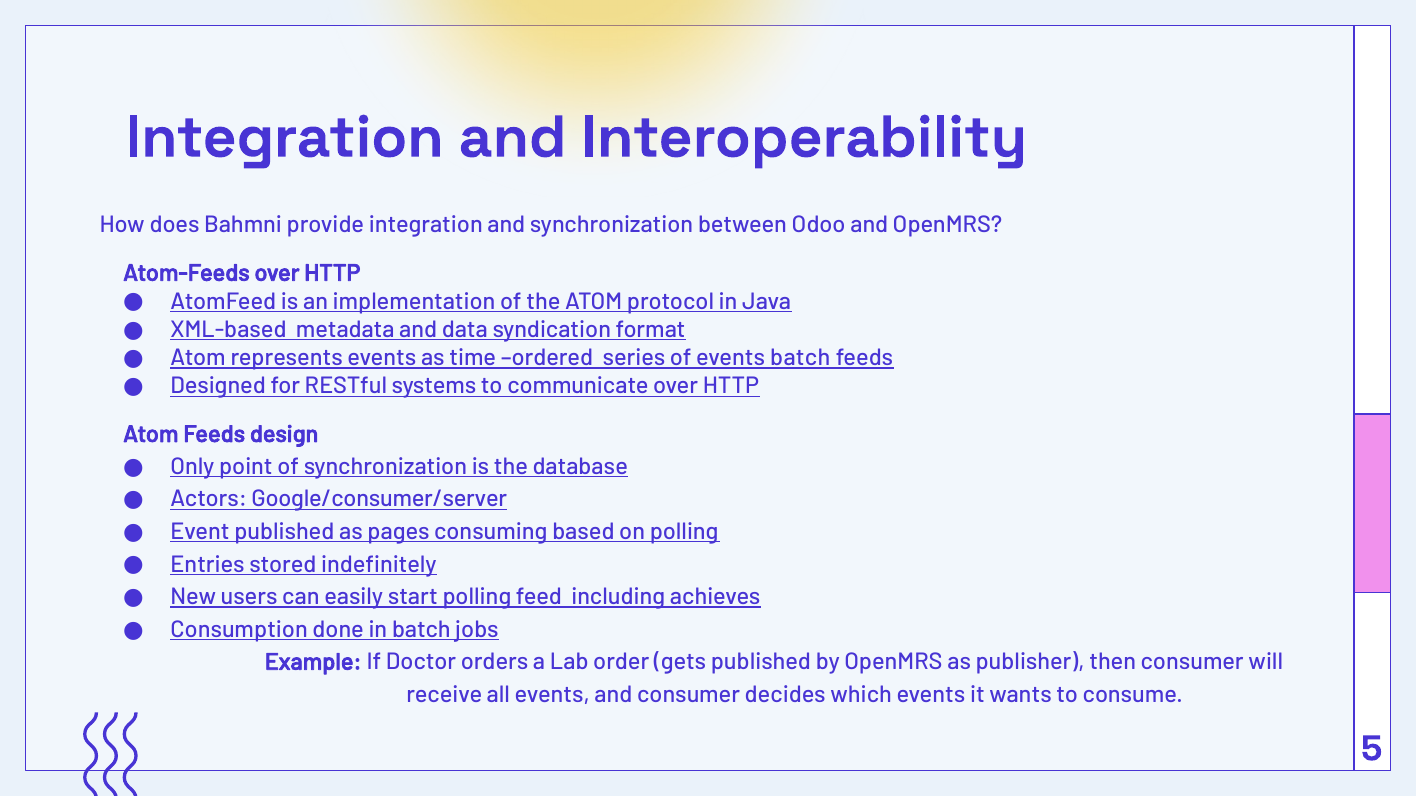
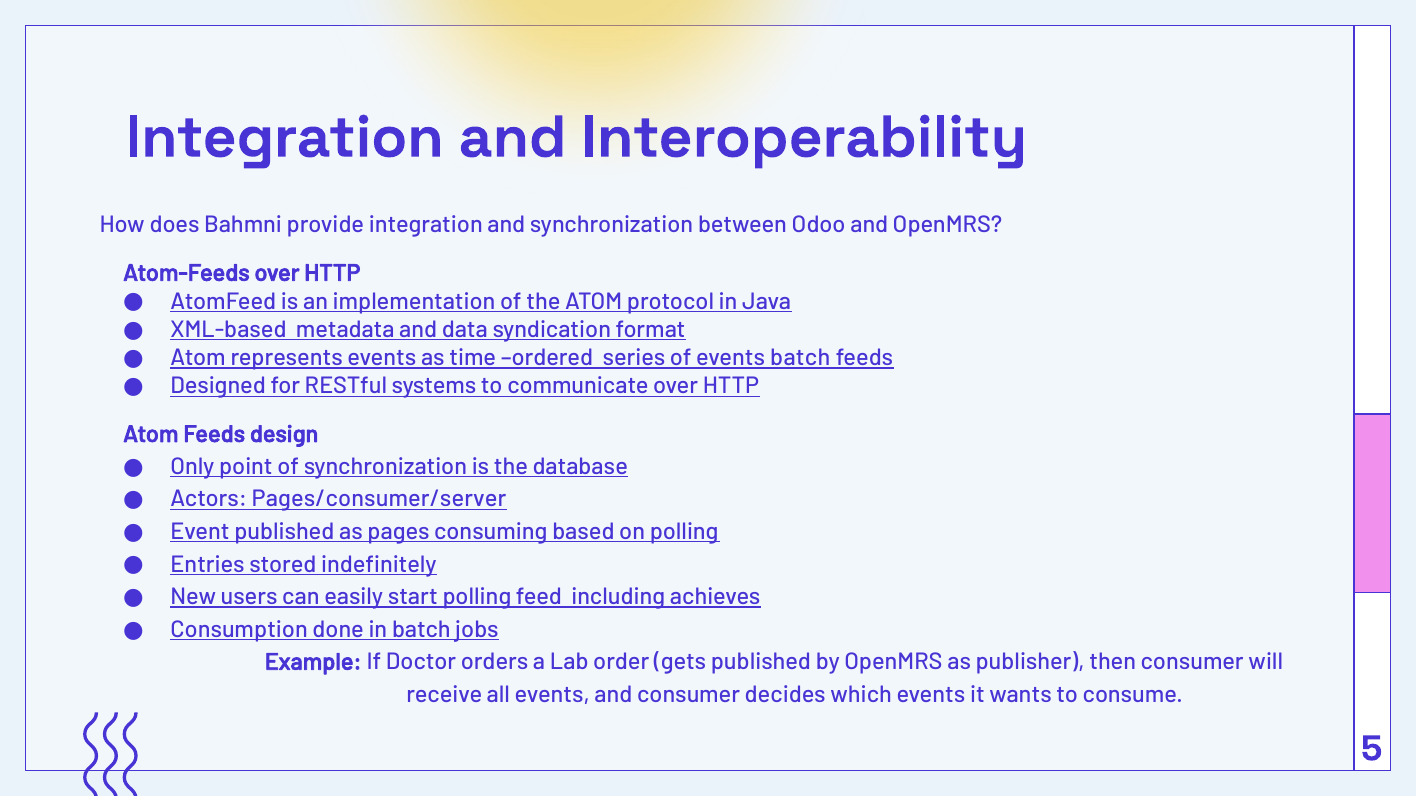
Google/consumer/server: Google/consumer/server -> Pages/consumer/server
